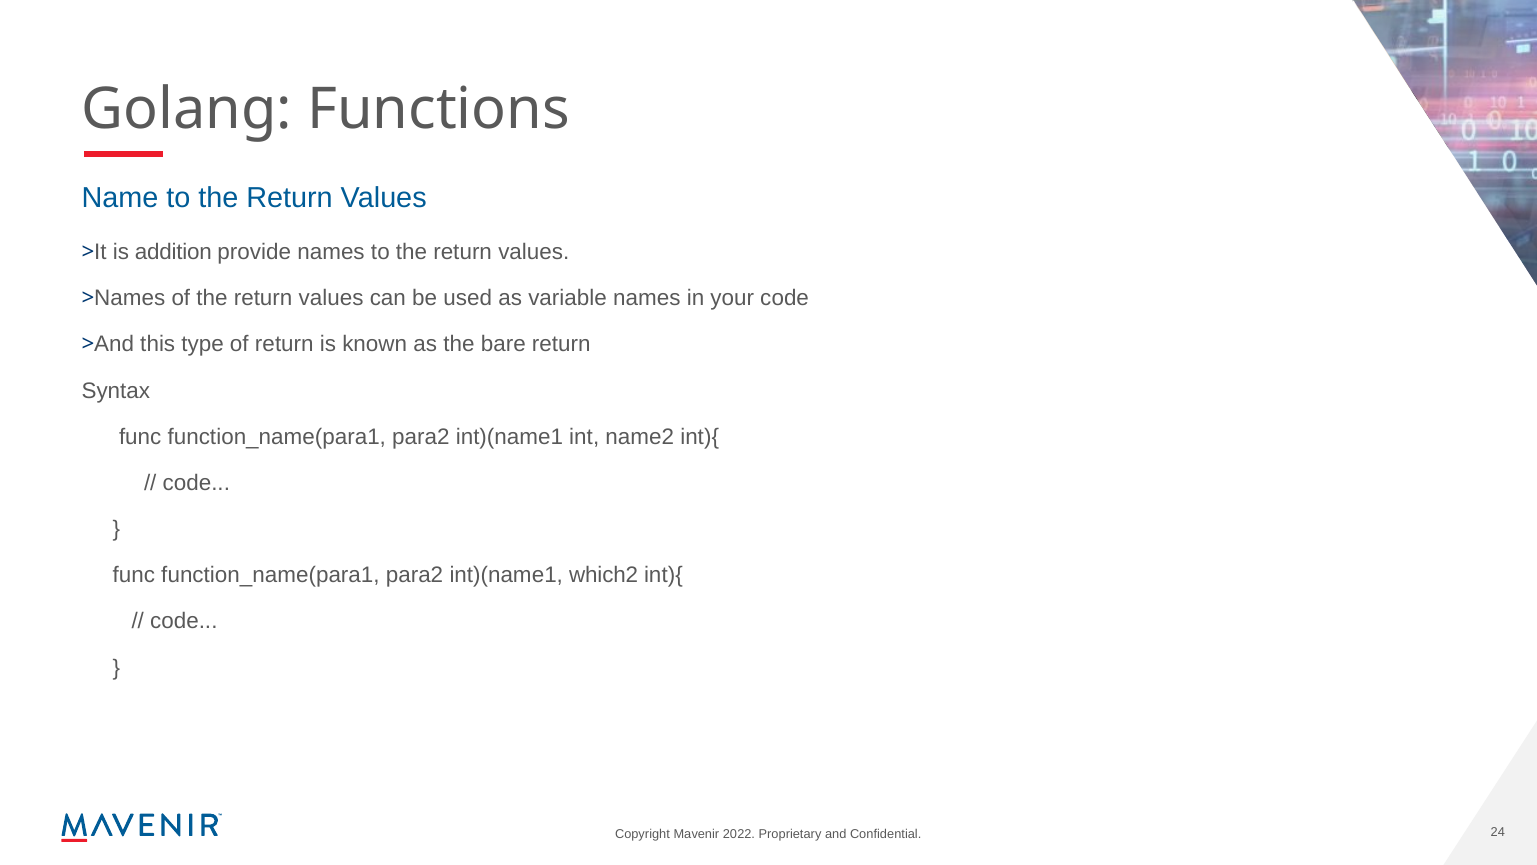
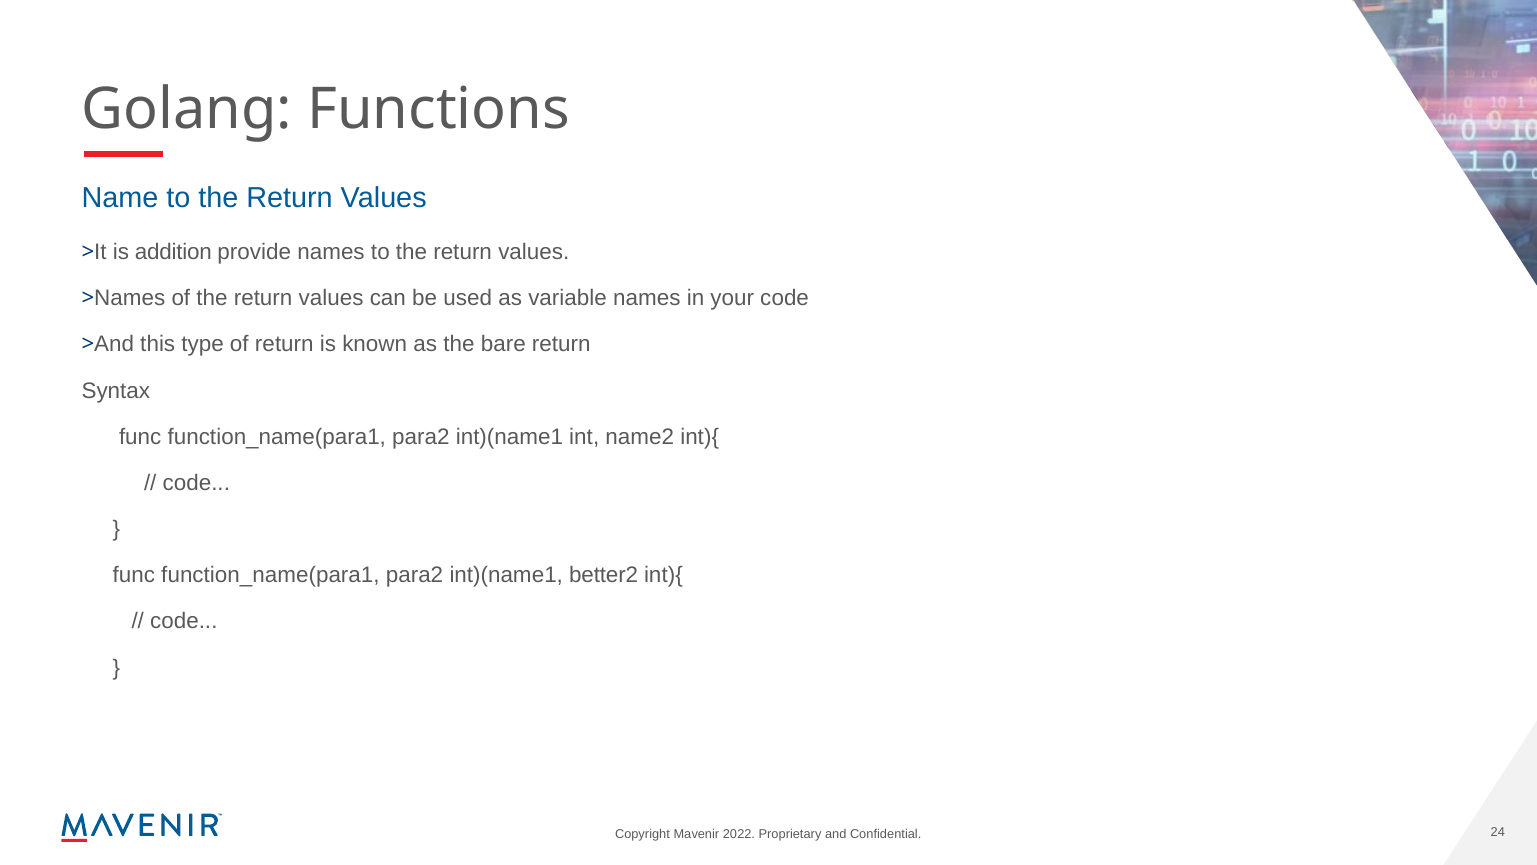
which2: which2 -> better2
